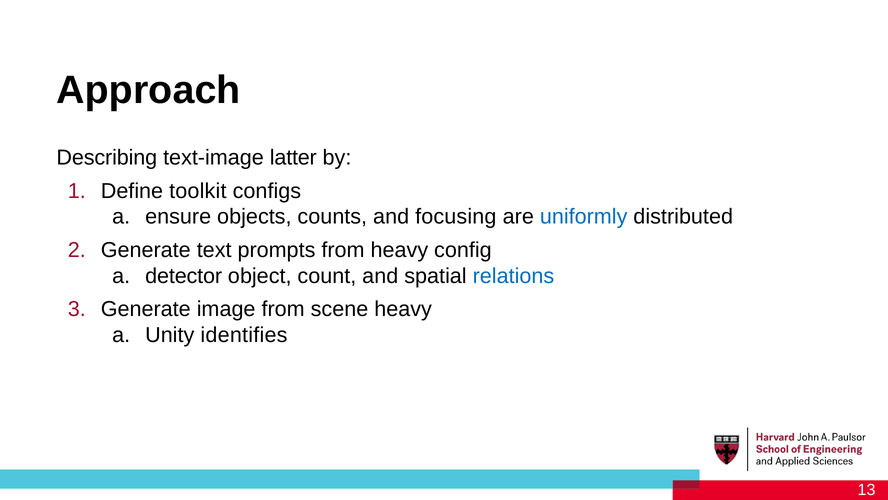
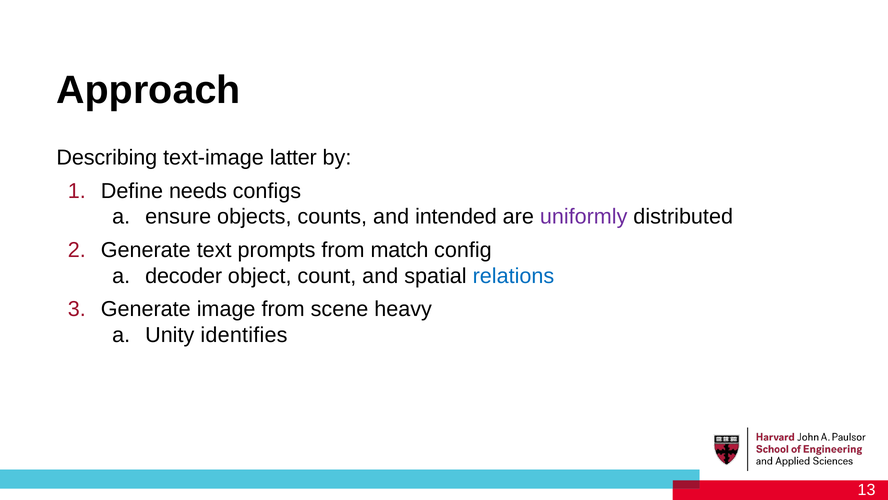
toolkit: toolkit -> needs
focusing: focusing -> intended
uniformly colour: blue -> purple
from heavy: heavy -> match
detector: detector -> decoder
